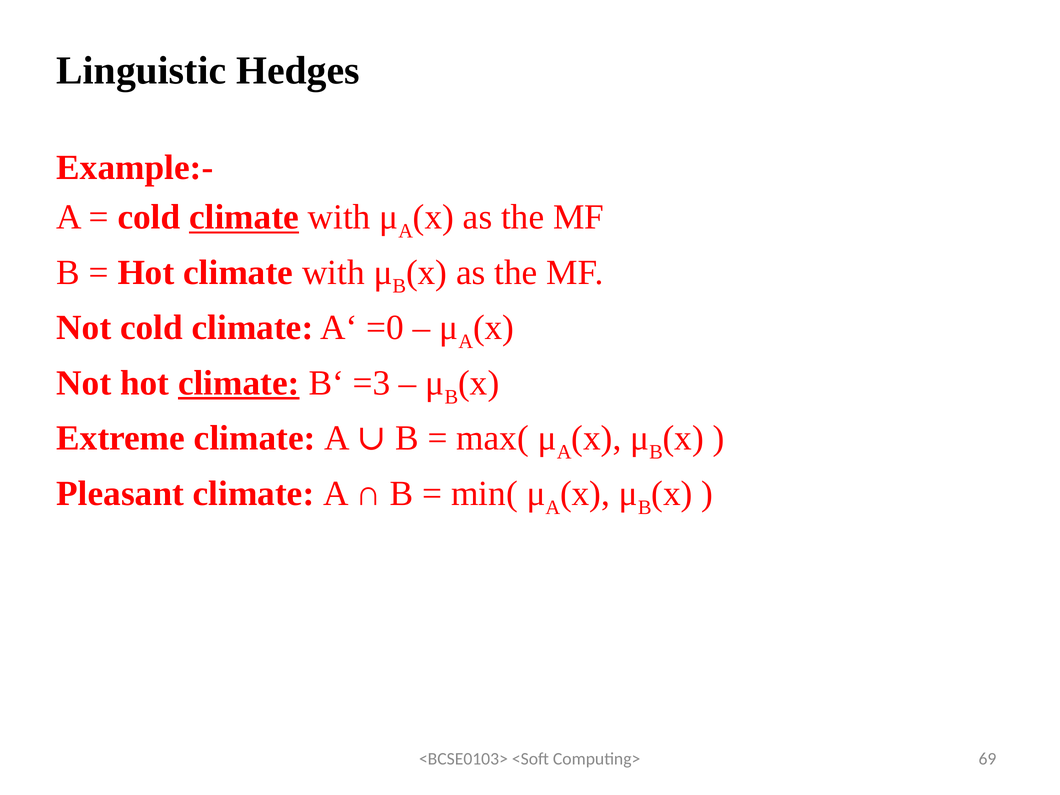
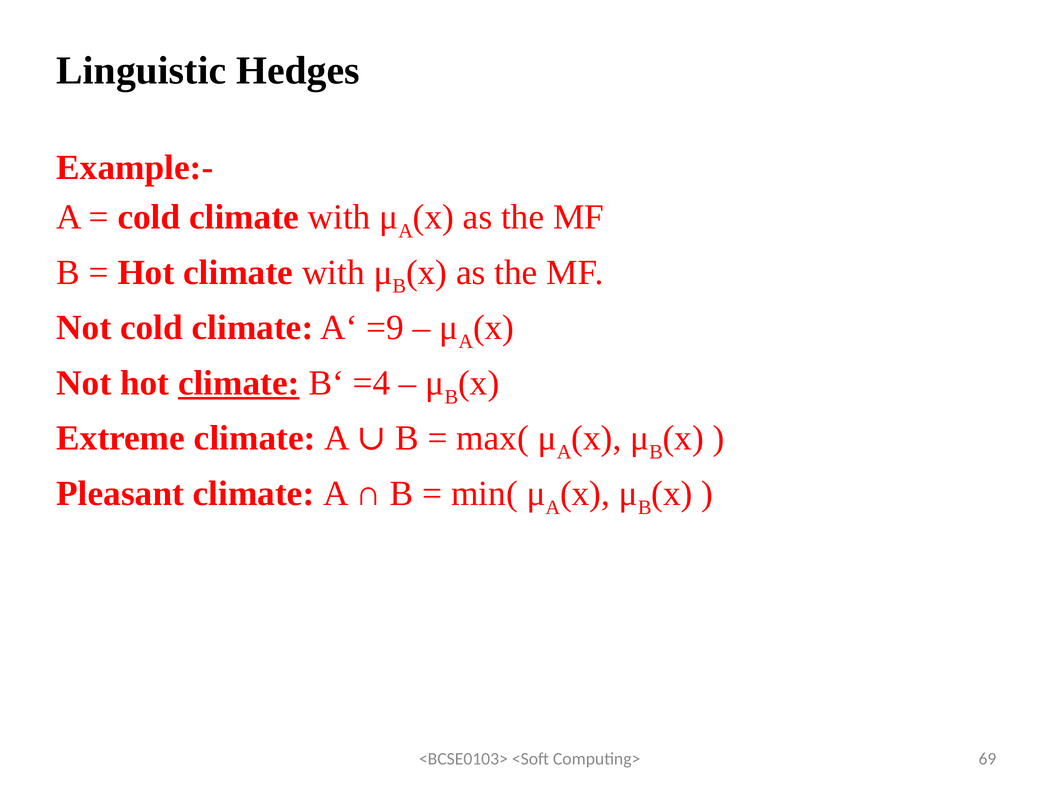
climate at (244, 217) underline: present -> none
=0: =0 -> =9
=3: =3 -> =4
